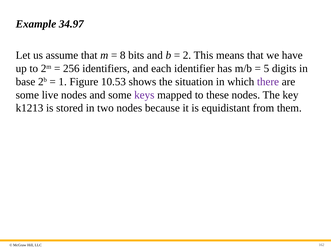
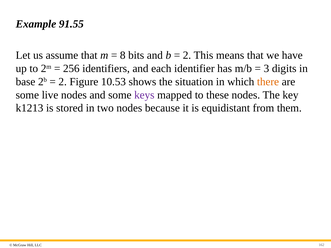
34.97: 34.97 -> 91.55
5: 5 -> 3
1 at (63, 82): 1 -> 2
there colour: purple -> orange
